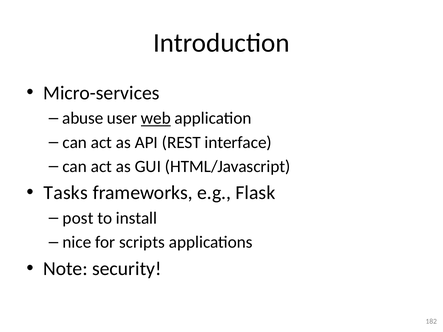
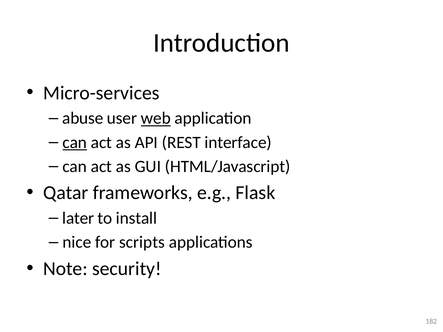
can at (75, 143) underline: none -> present
Tasks: Tasks -> Qatar
post: post -> later
